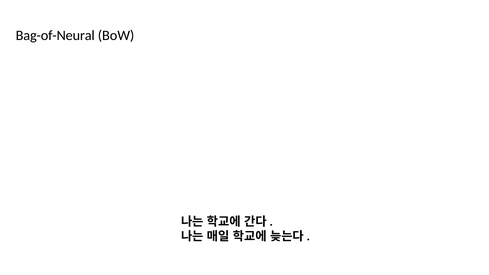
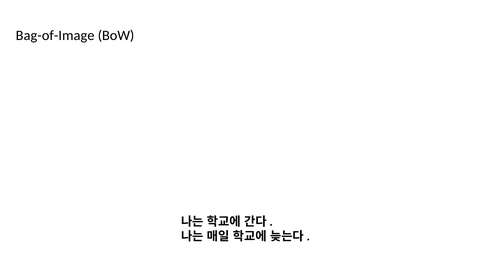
Bag-of-Neural: Bag-of-Neural -> Bag-of-Image
